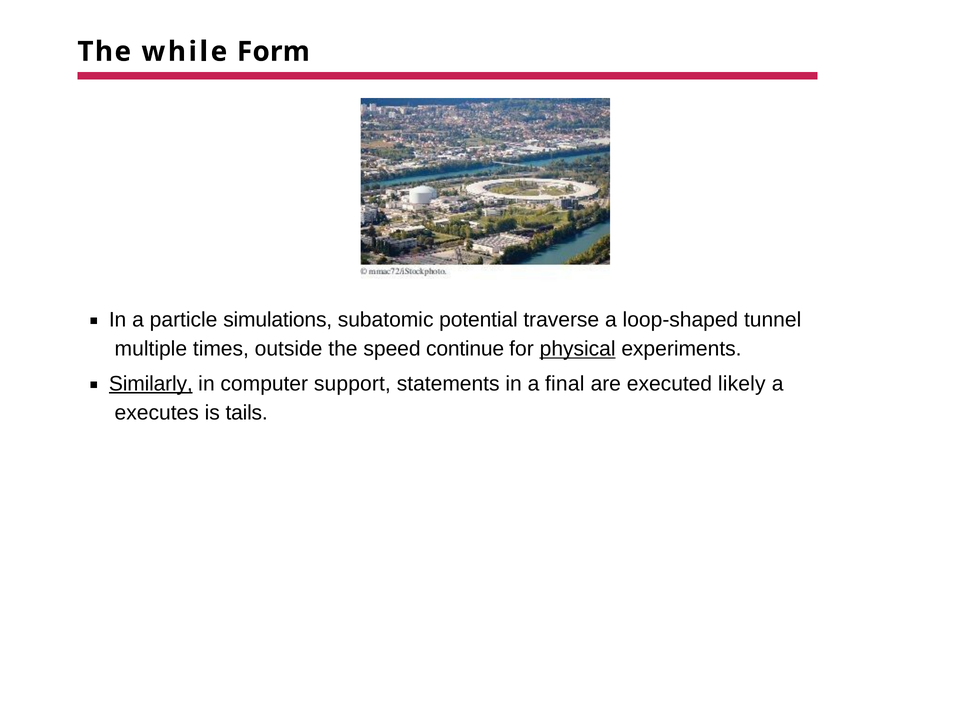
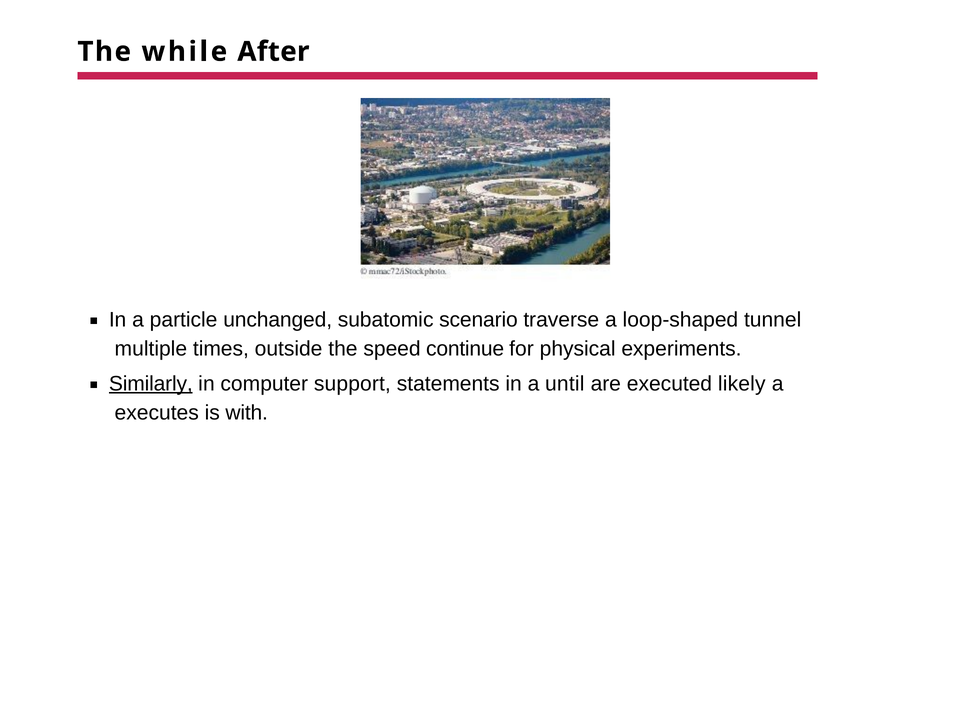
Form: Form -> After
simulations: simulations -> unchanged
potential: potential -> scenario
physical underline: present -> none
final: final -> until
tails: tails -> with
